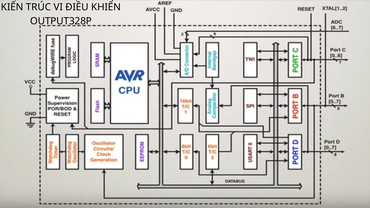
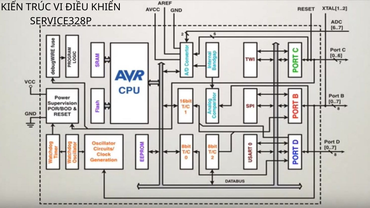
OUTPUT328P: OUTPUT328P -> SERVICE328P
